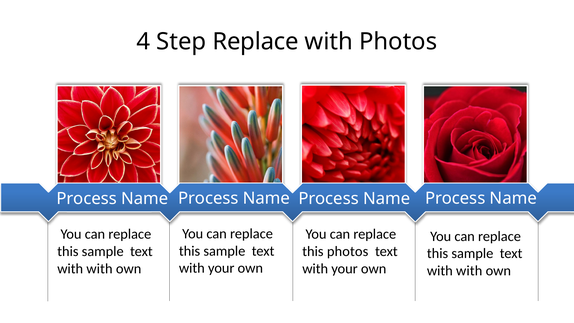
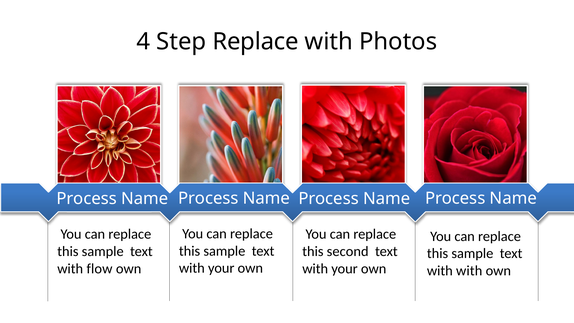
this photos: photos -> second
with at (99, 269): with -> flow
